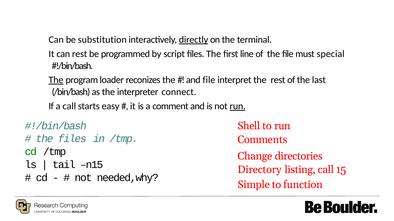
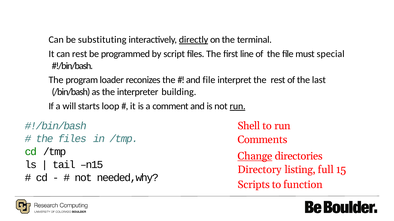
substitution: substitution -> substituting
The at (56, 80) underline: present -> none
connect: connect -> building
a call: call -> will
easy: easy -> loop
Change underline: none -> present
listing call: call -> full
Simple: Simple -> Scripts
